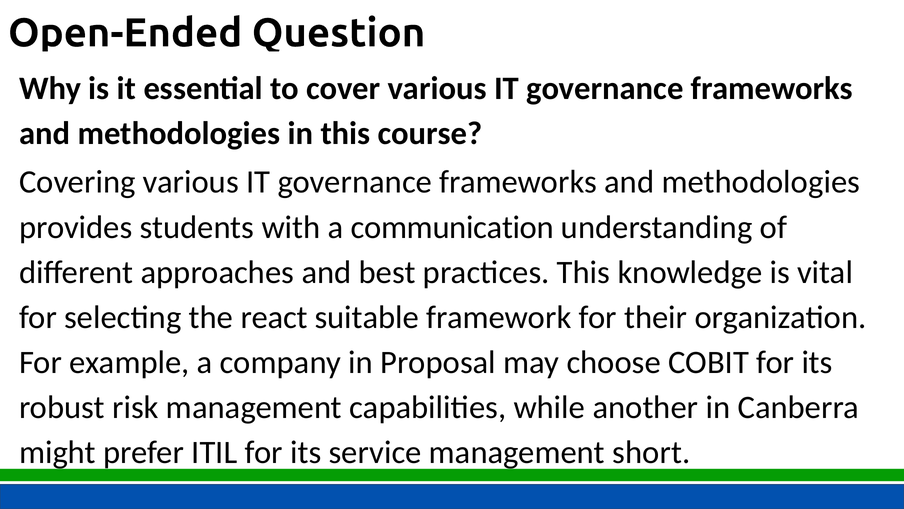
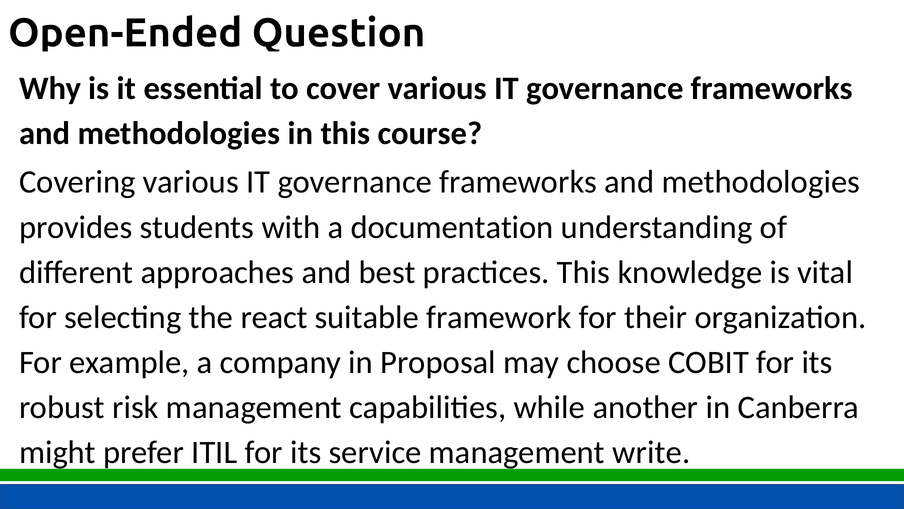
communication: communication -> documentation
short: short -> write
